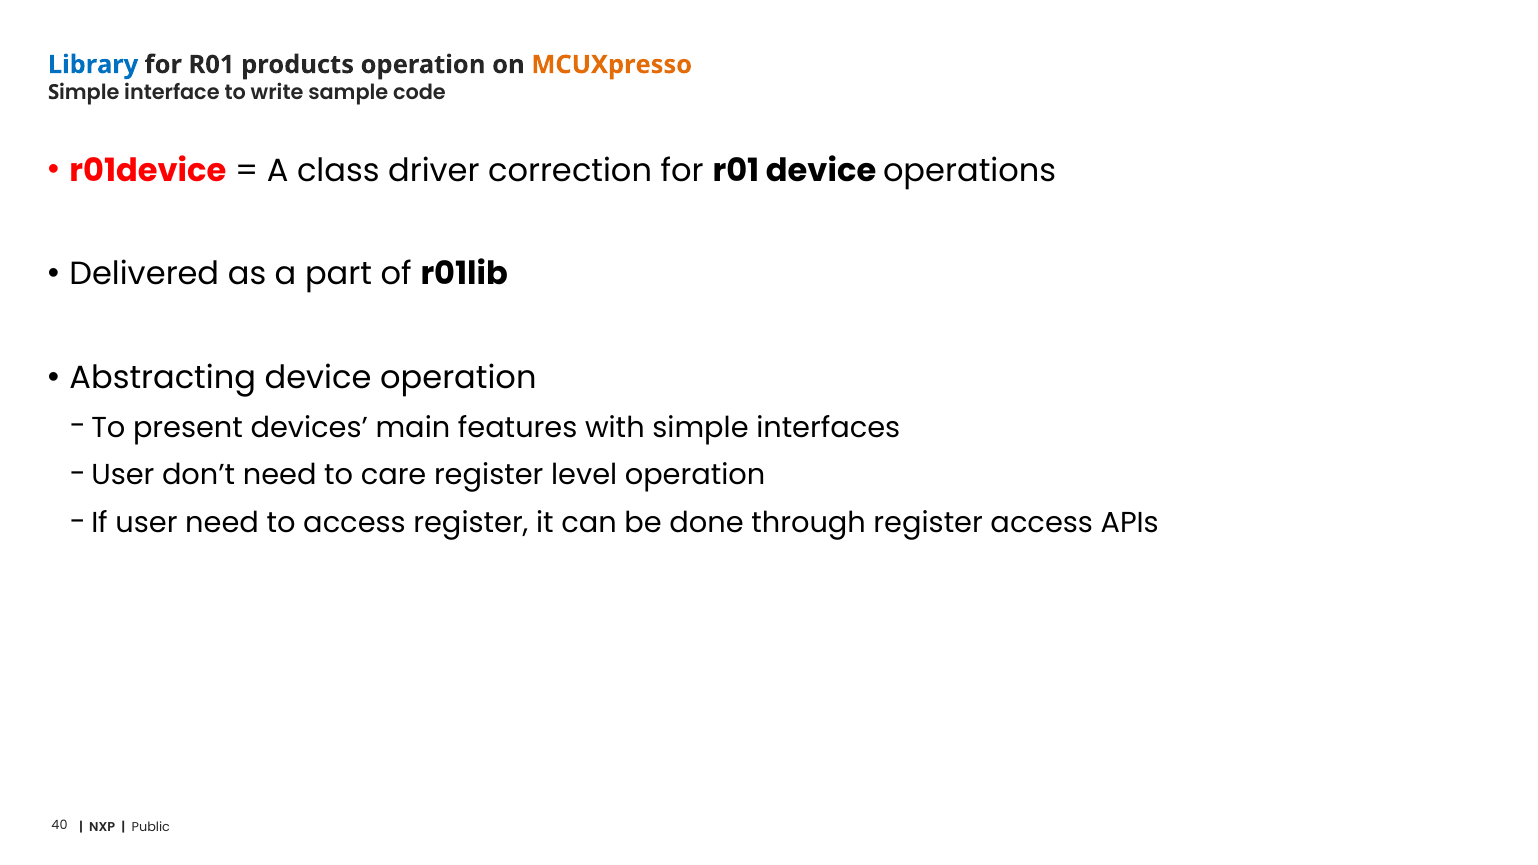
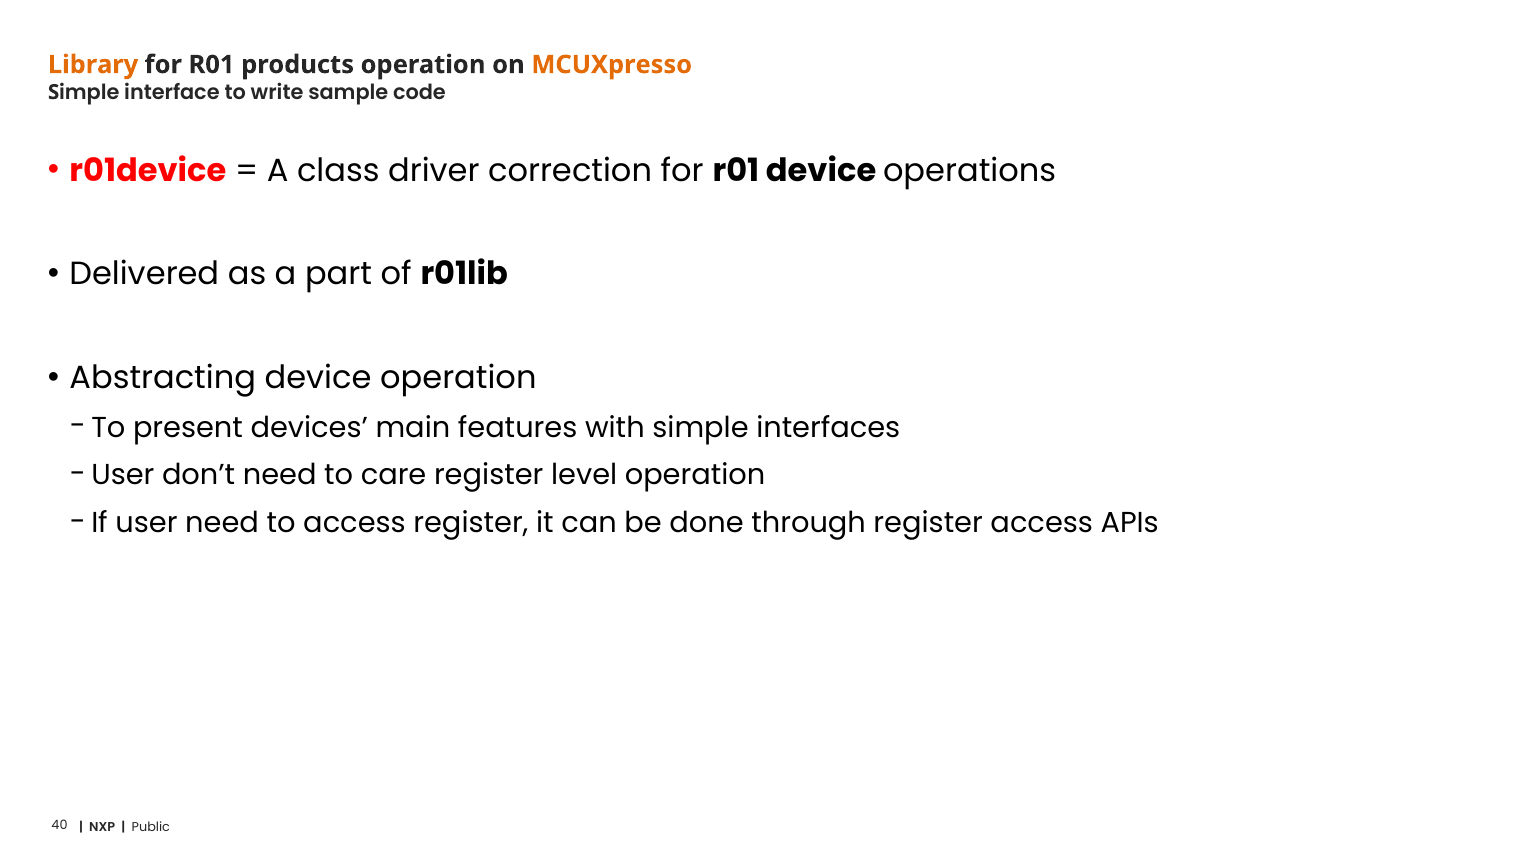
Library colour: blue -> orange
